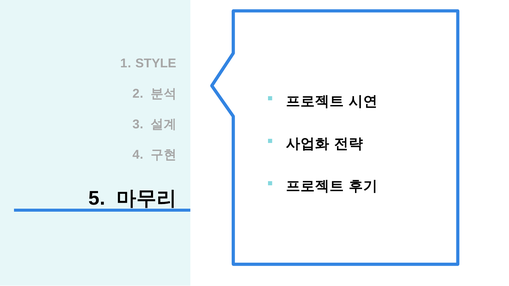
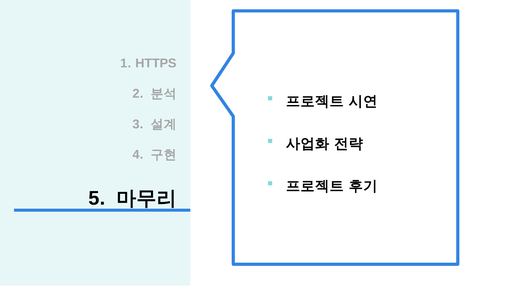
STYLE: STYLE -> HTTPS
